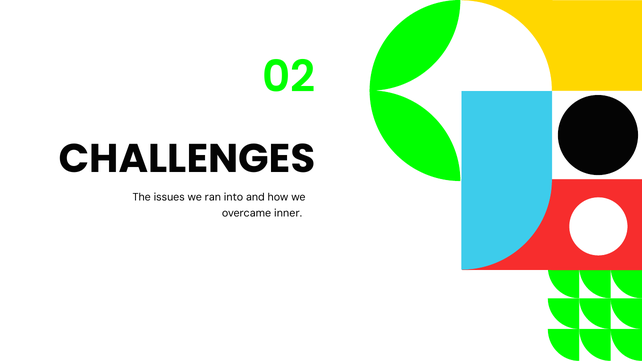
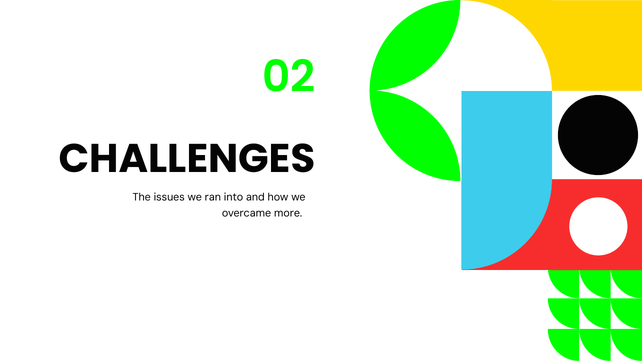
inner: inner -> more
